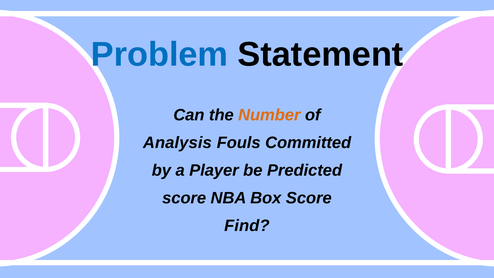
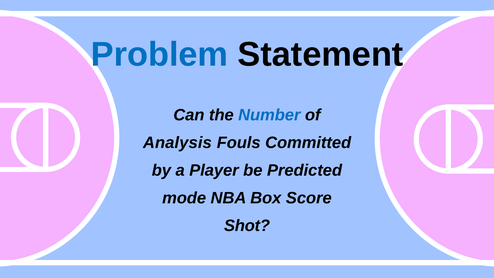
Number colour: orange -> blue
score at (184, 198): score -> mode
Find: Find -> Shot
